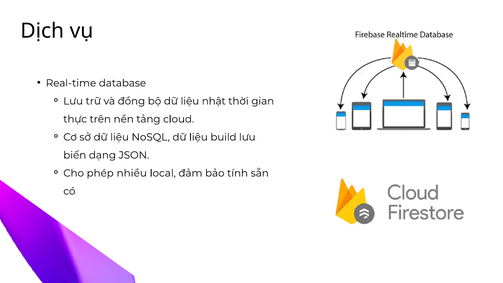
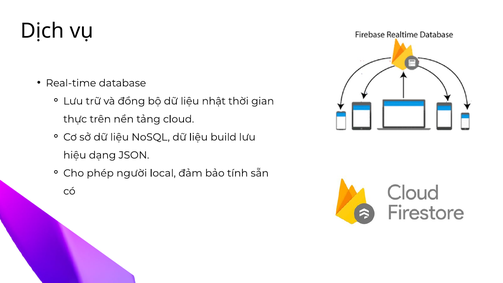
biến: biến -> hiệu
nhiều: nhiều -> người
